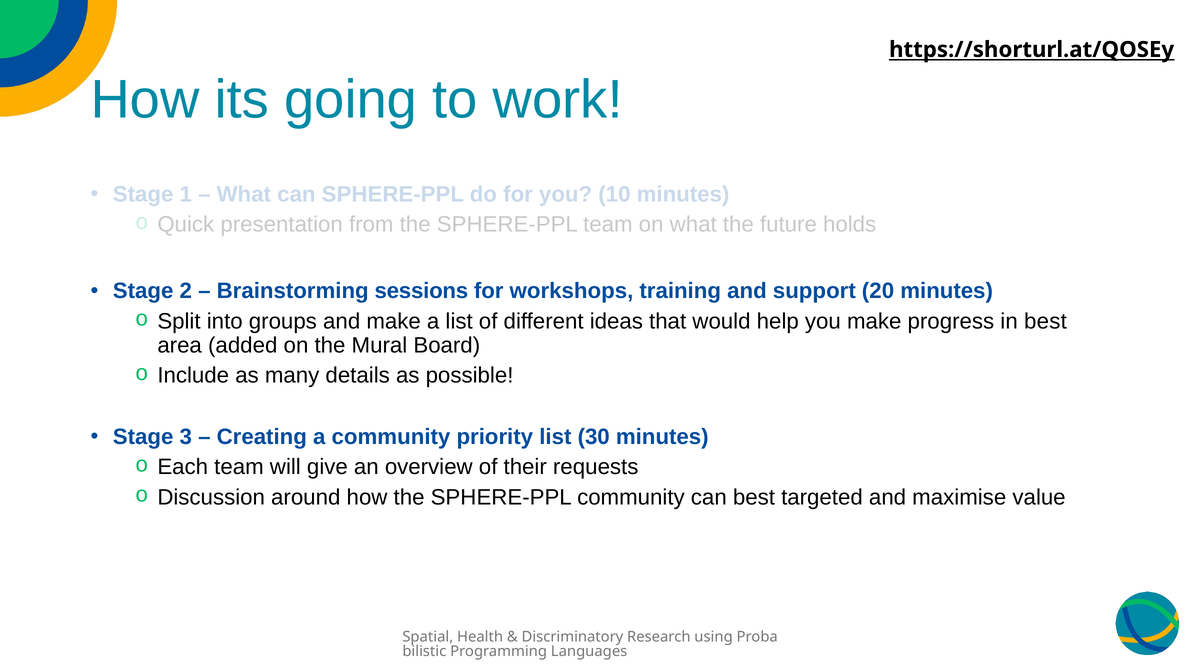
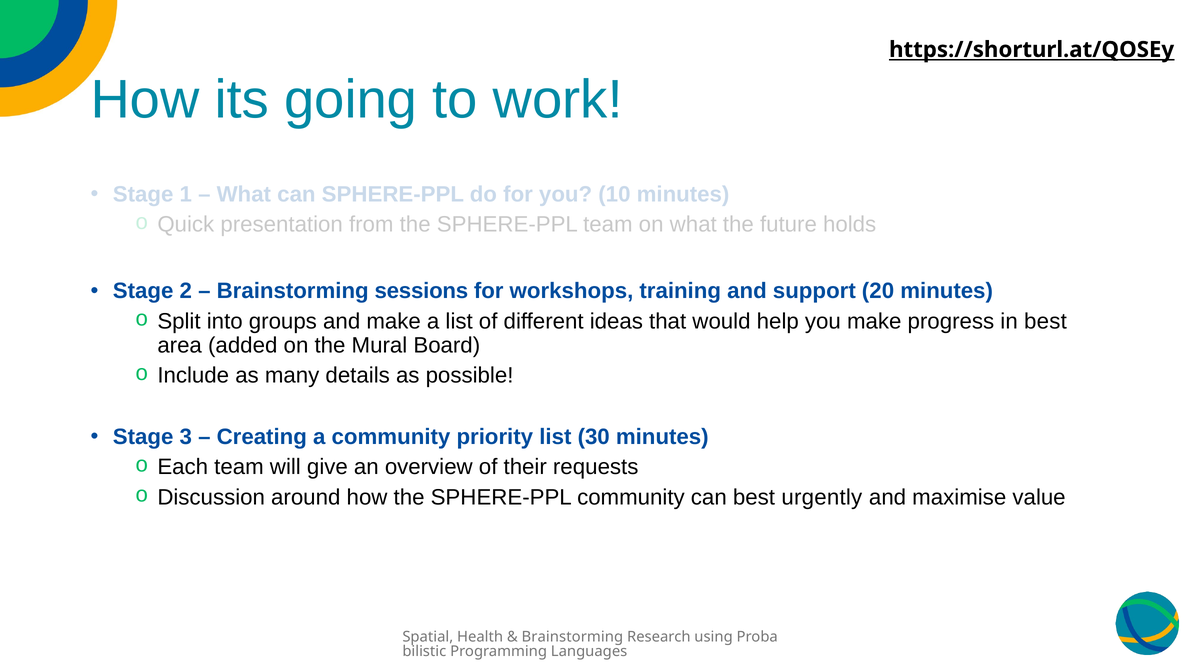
targeted: targeted -> urgently
Discriminatory at (572, 637): Discriminatory -> Brainstorming
